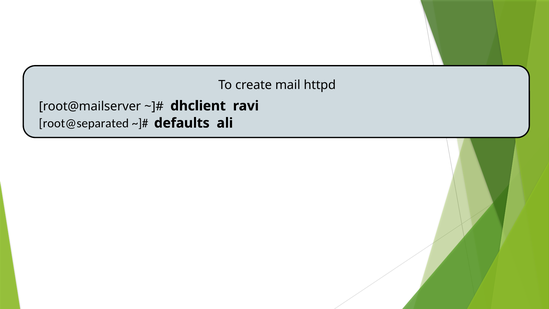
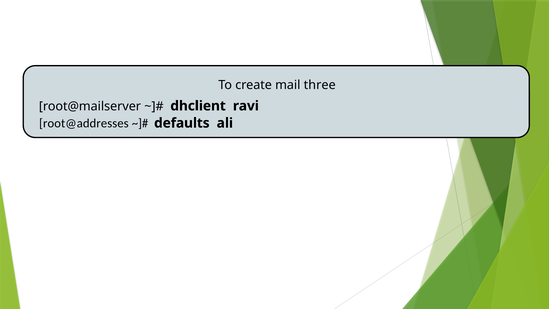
httpd: httpd -> three
root@separated: root@separated -> root@addresses
